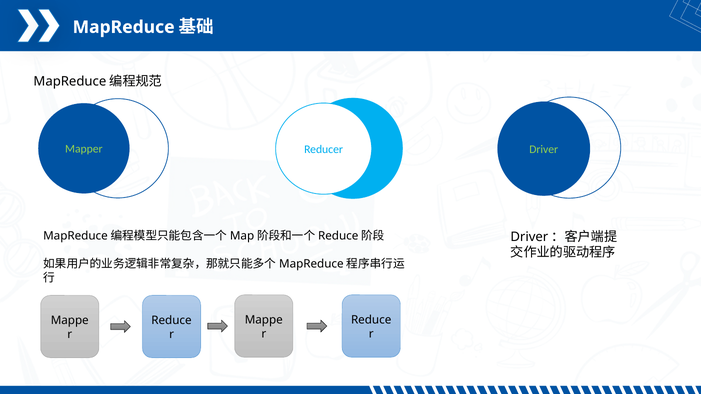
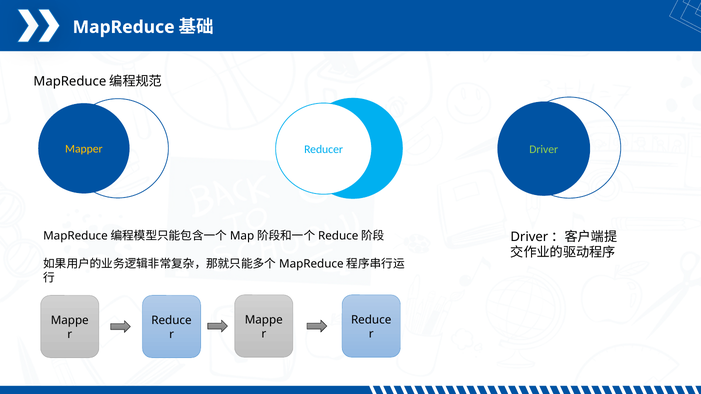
Mapper colour: light green -> yellow
